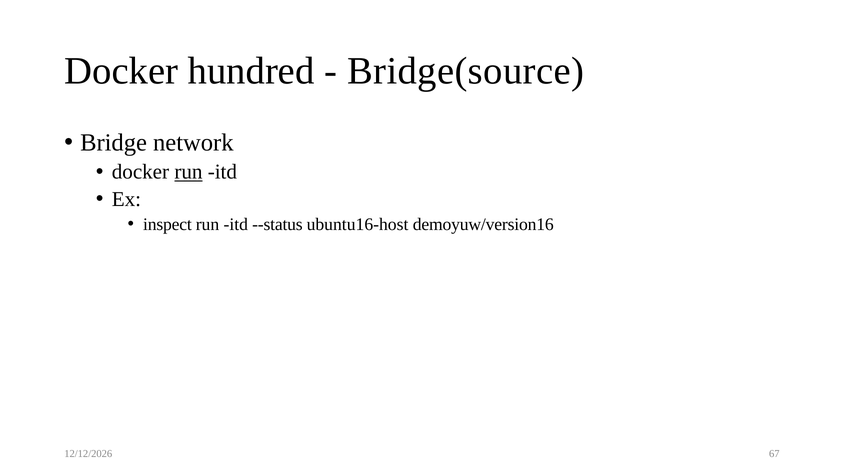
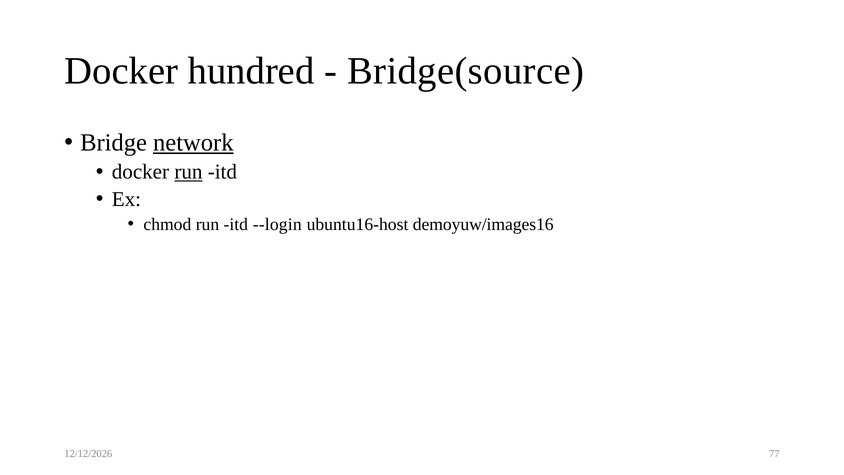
network underline: none -> present
inspect: inspect -> chmod
--status: --status -> --login
demoyuw/version16: demoyuw/version16 -> demoyuw/images16
67: 67 -> 77
